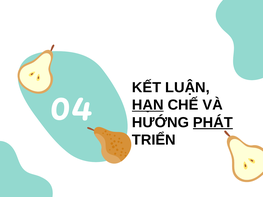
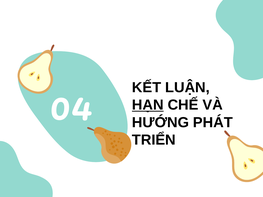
PHÁT underline: present -> none
